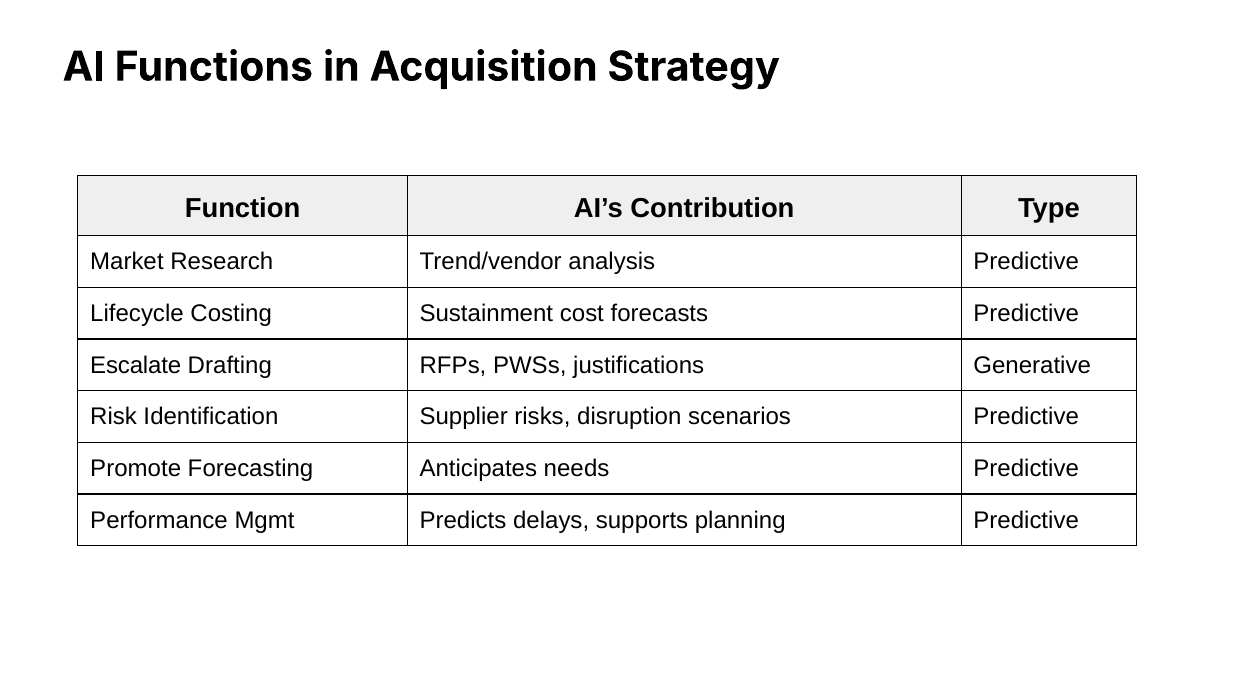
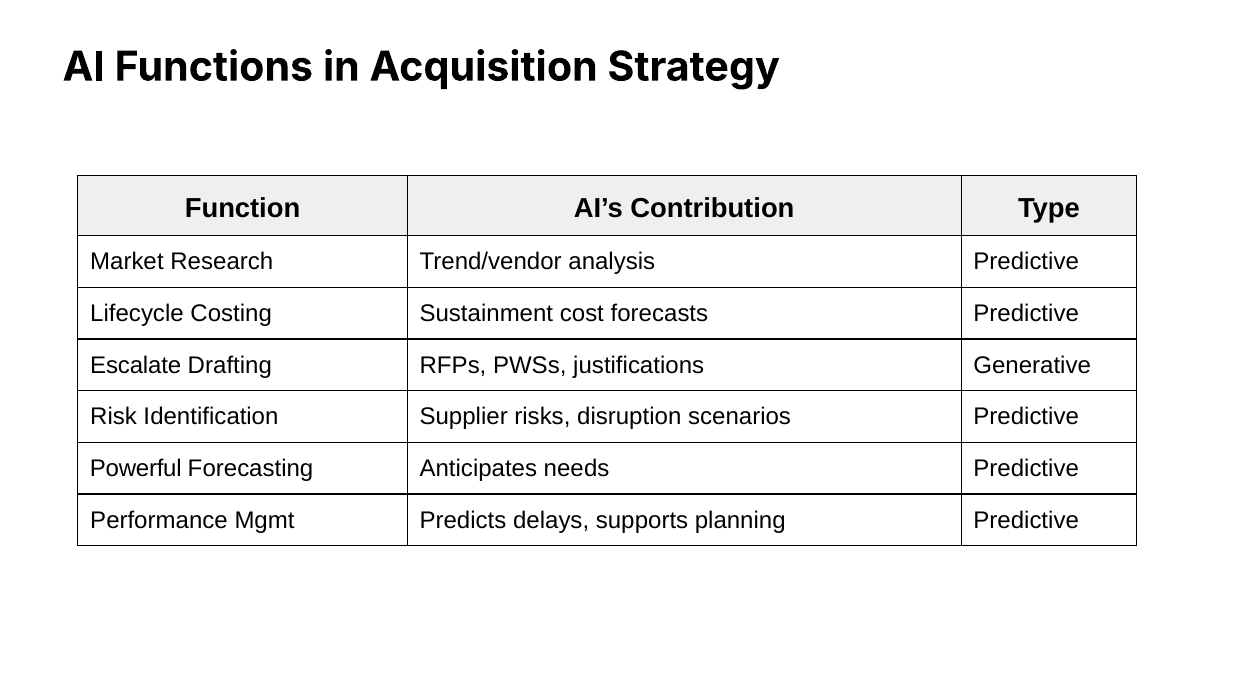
Promote: Promote -> Powerful
